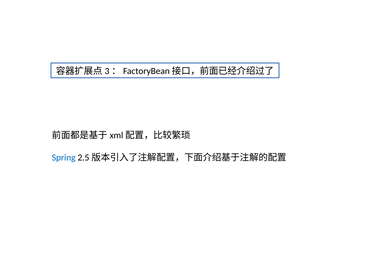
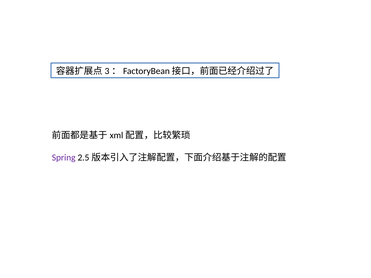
Spring colour: blue -> purple
